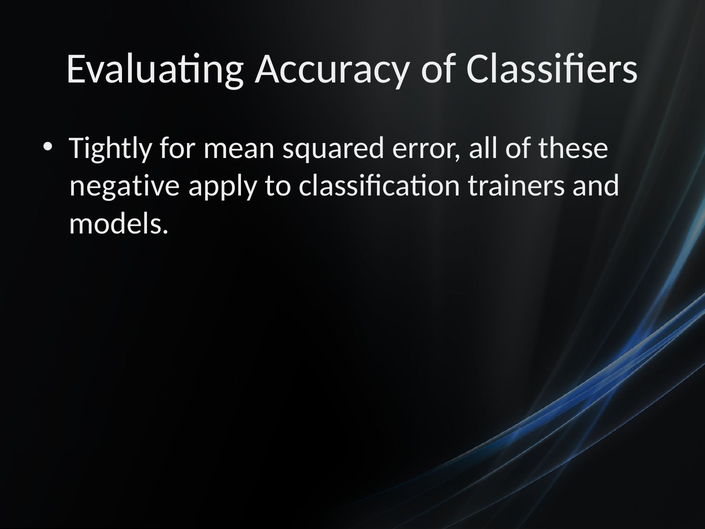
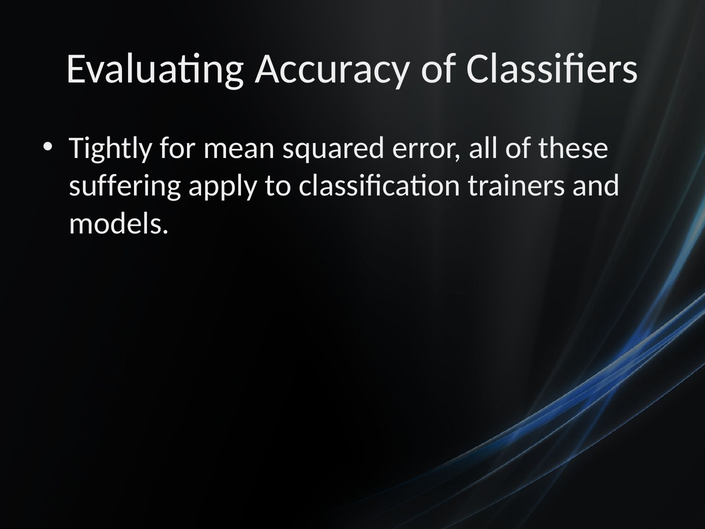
negative: negative -> suffering
